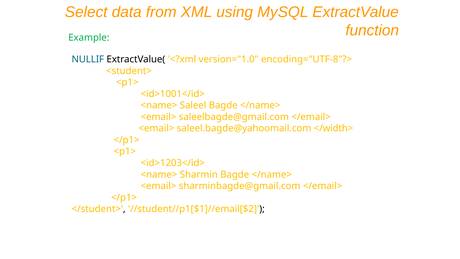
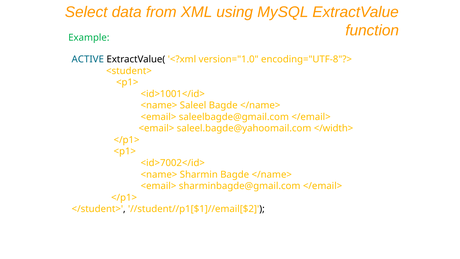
NULLIF: NULLIF -> ACTIVE
<id>1203</id>: <id>1203</id> -> <id>7002</id>
